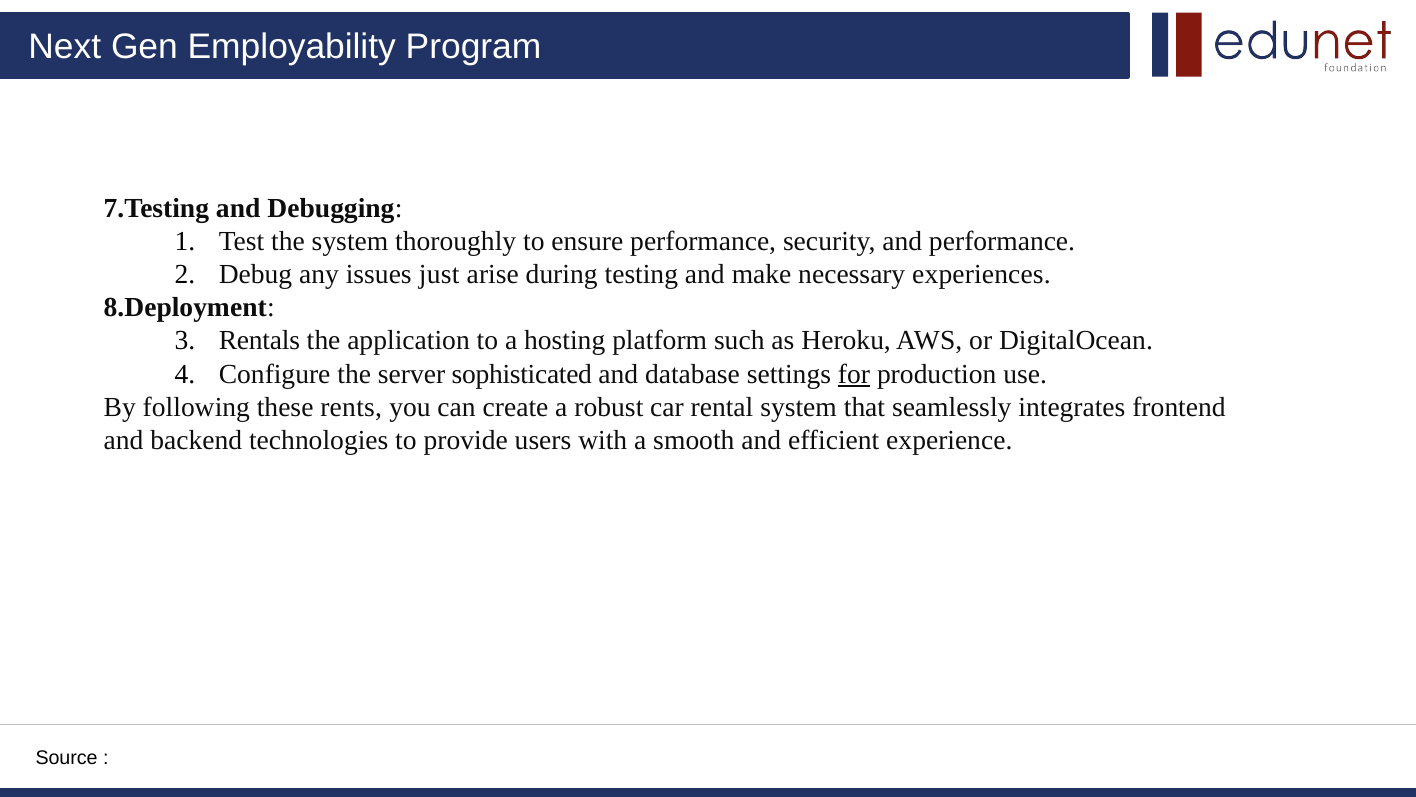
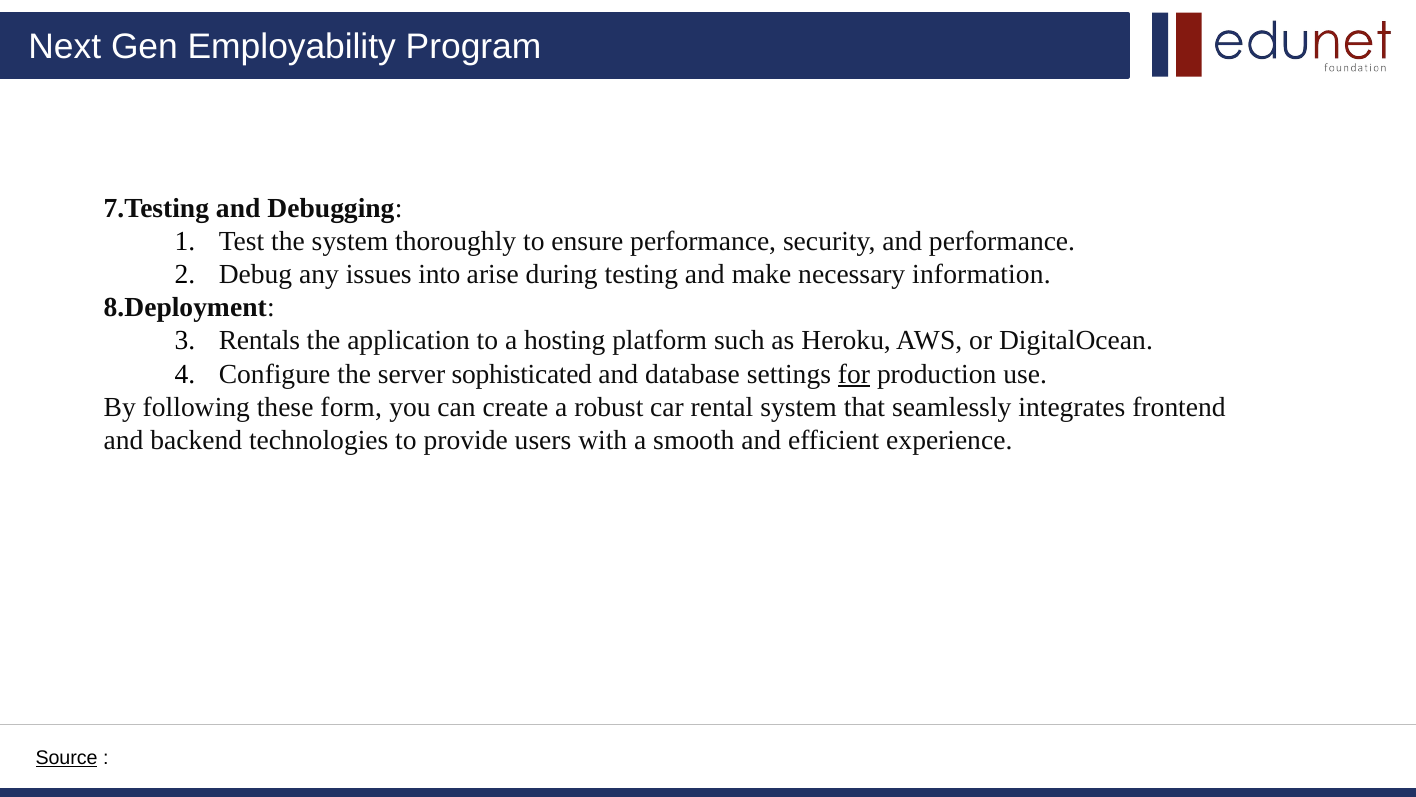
just: just -> into
experiences: experiences -> information
rents: rents -> form
Source underline: none -> present
